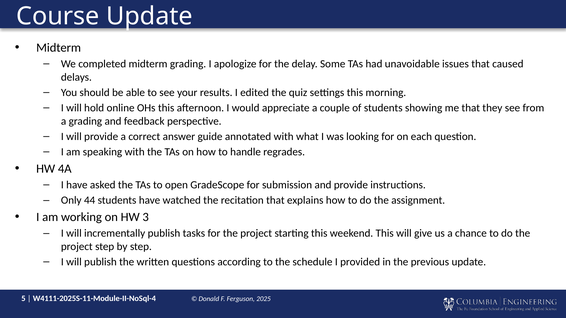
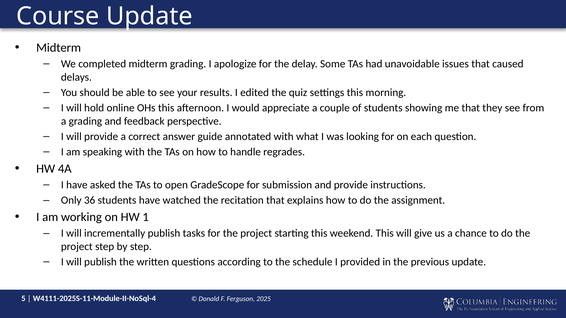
44: 44 -> 36
3: 3 -> 1
